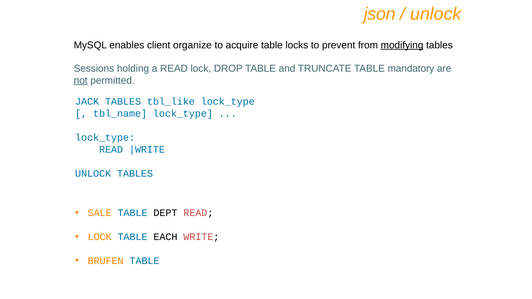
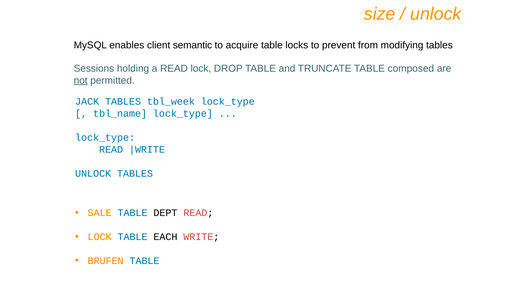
json: json -> size
organize: organize -> semantic
modifying underline: present -> none
mandatory: mandatory -> composed
tbl_like: tbl_like -> tbl_week
